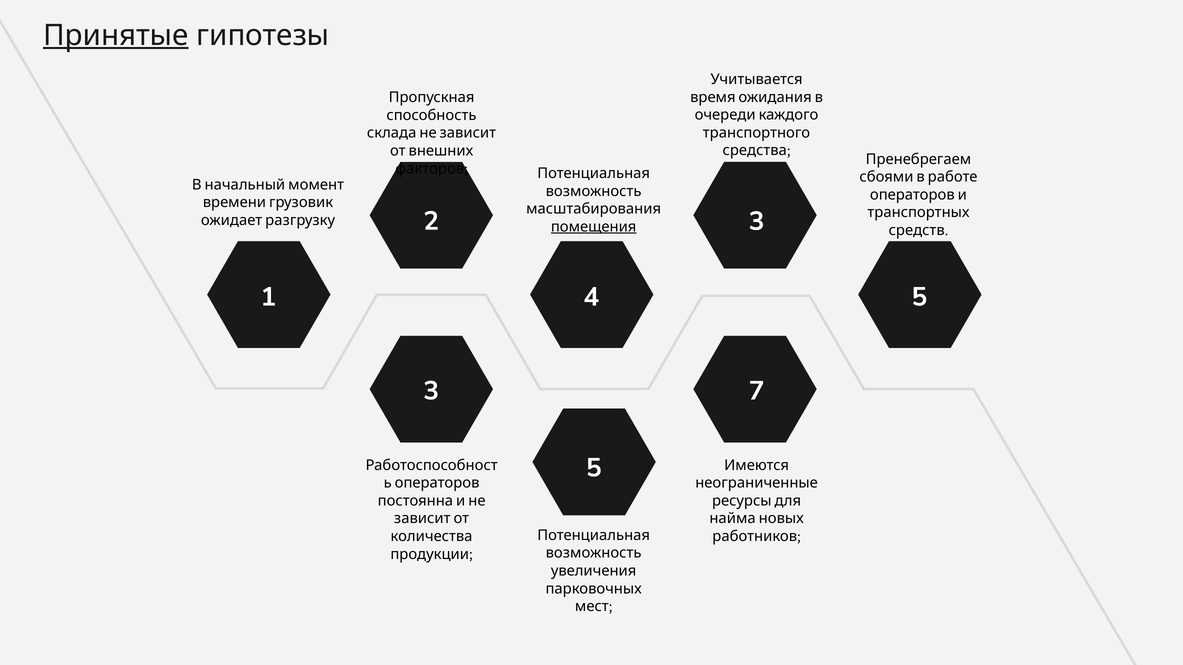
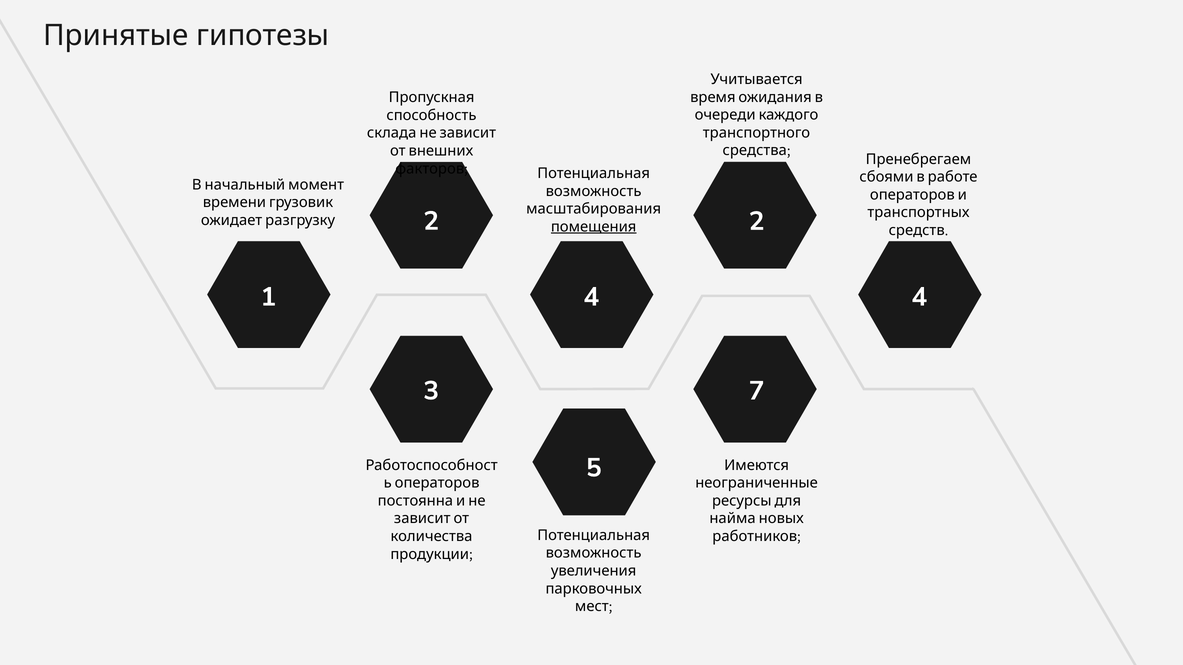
Принятые underline: present -> none
2 3: 3 -> 2
4 5: 5 -> 4
